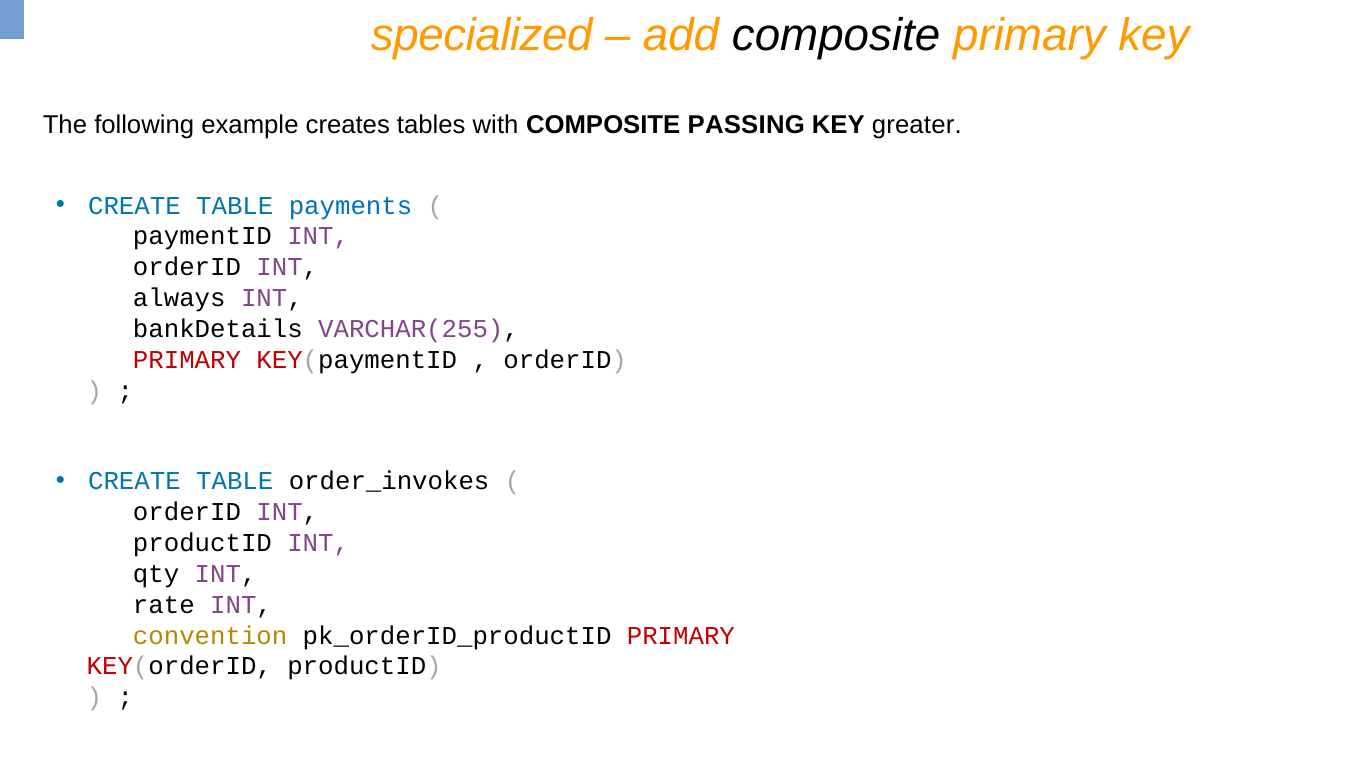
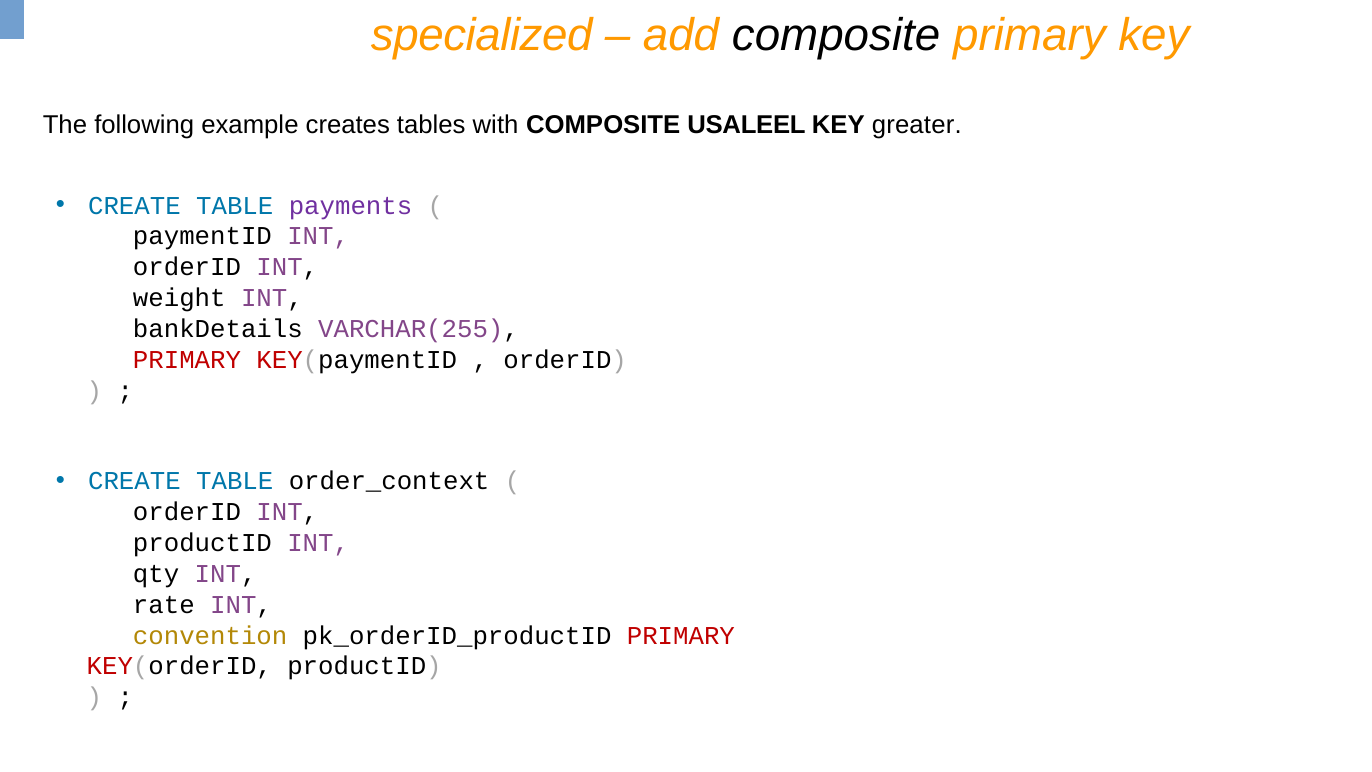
PASSING: PASSING -> USALEEL
payments colour: blue -> purple
always: always -> weight
order_invokes: order_invokes -> order_context
